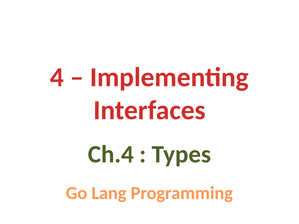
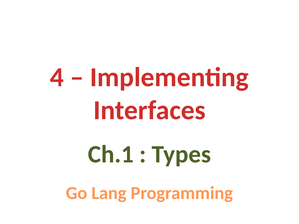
Ch.4: Ch.4 -> Ch.1
